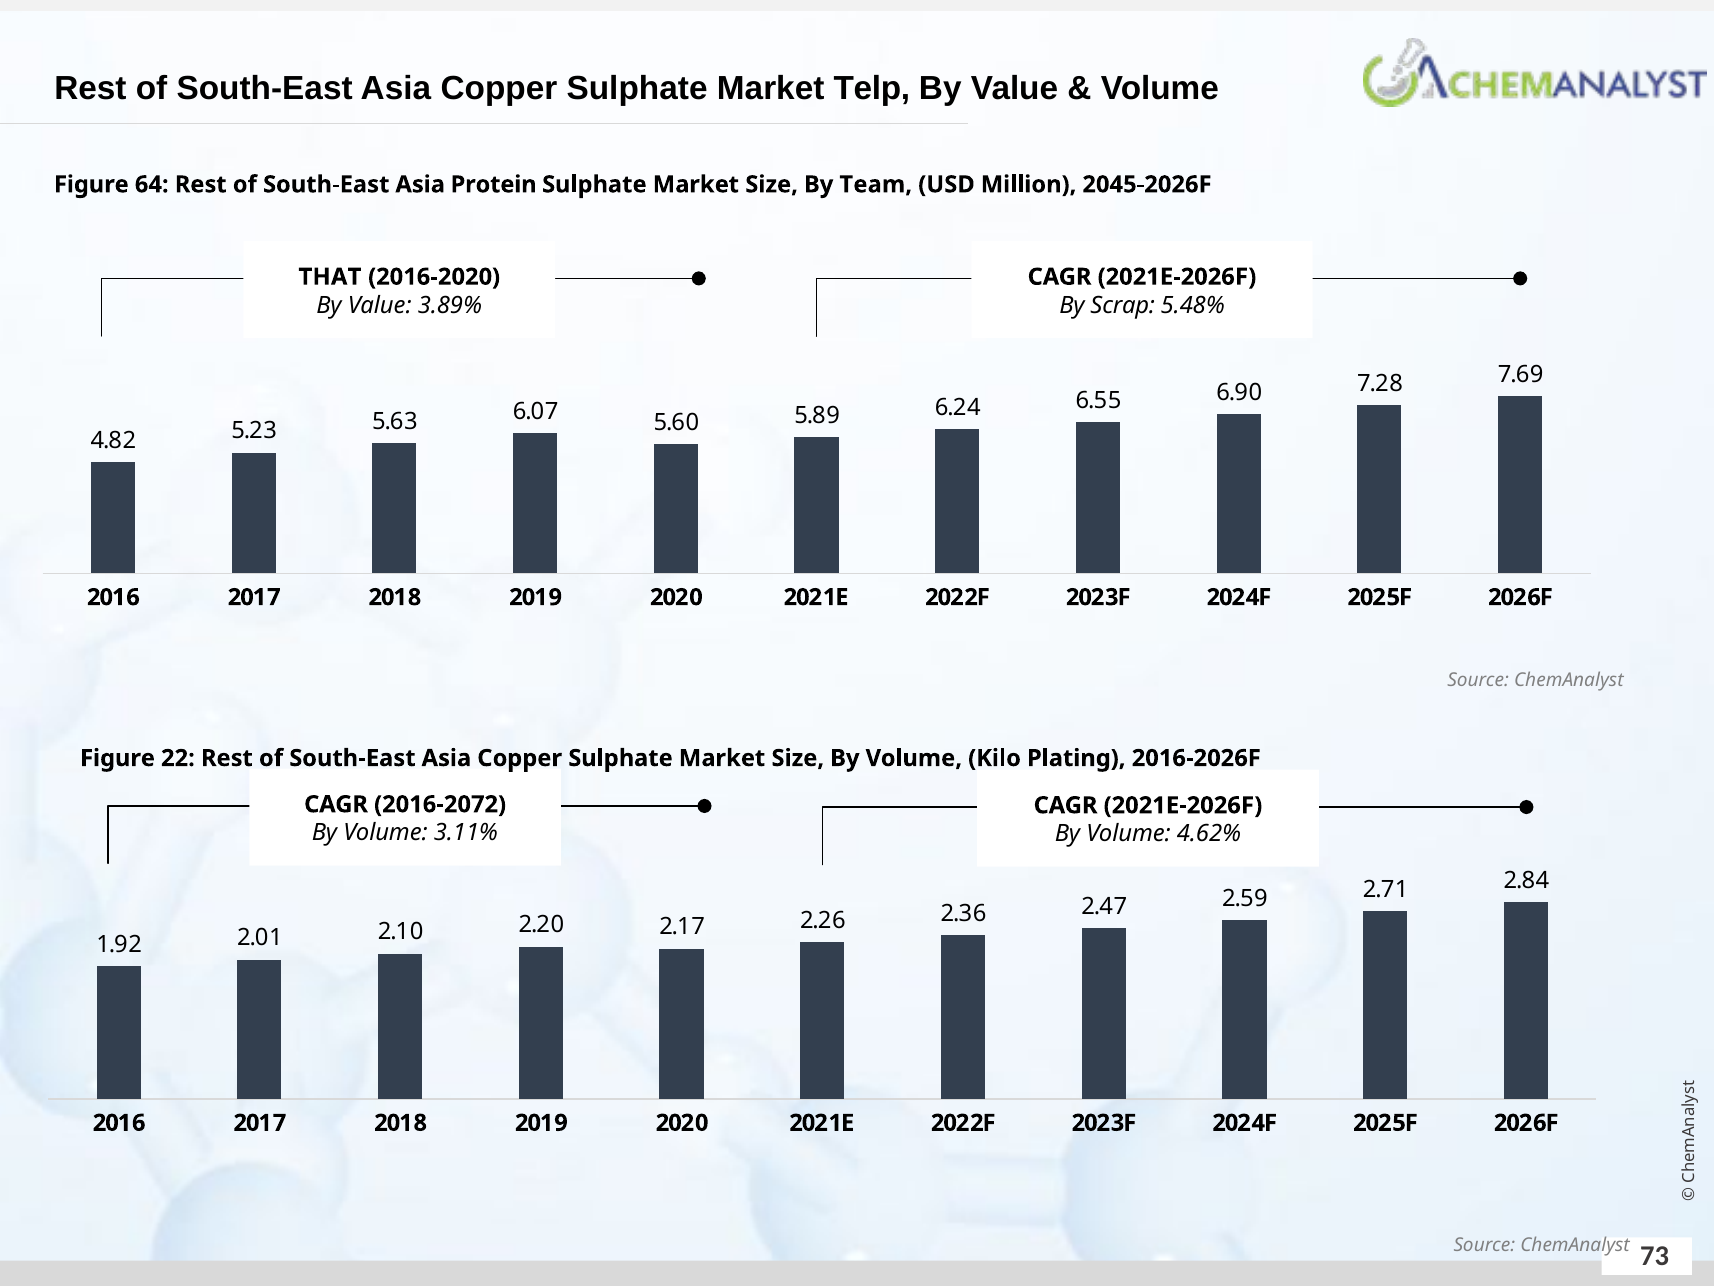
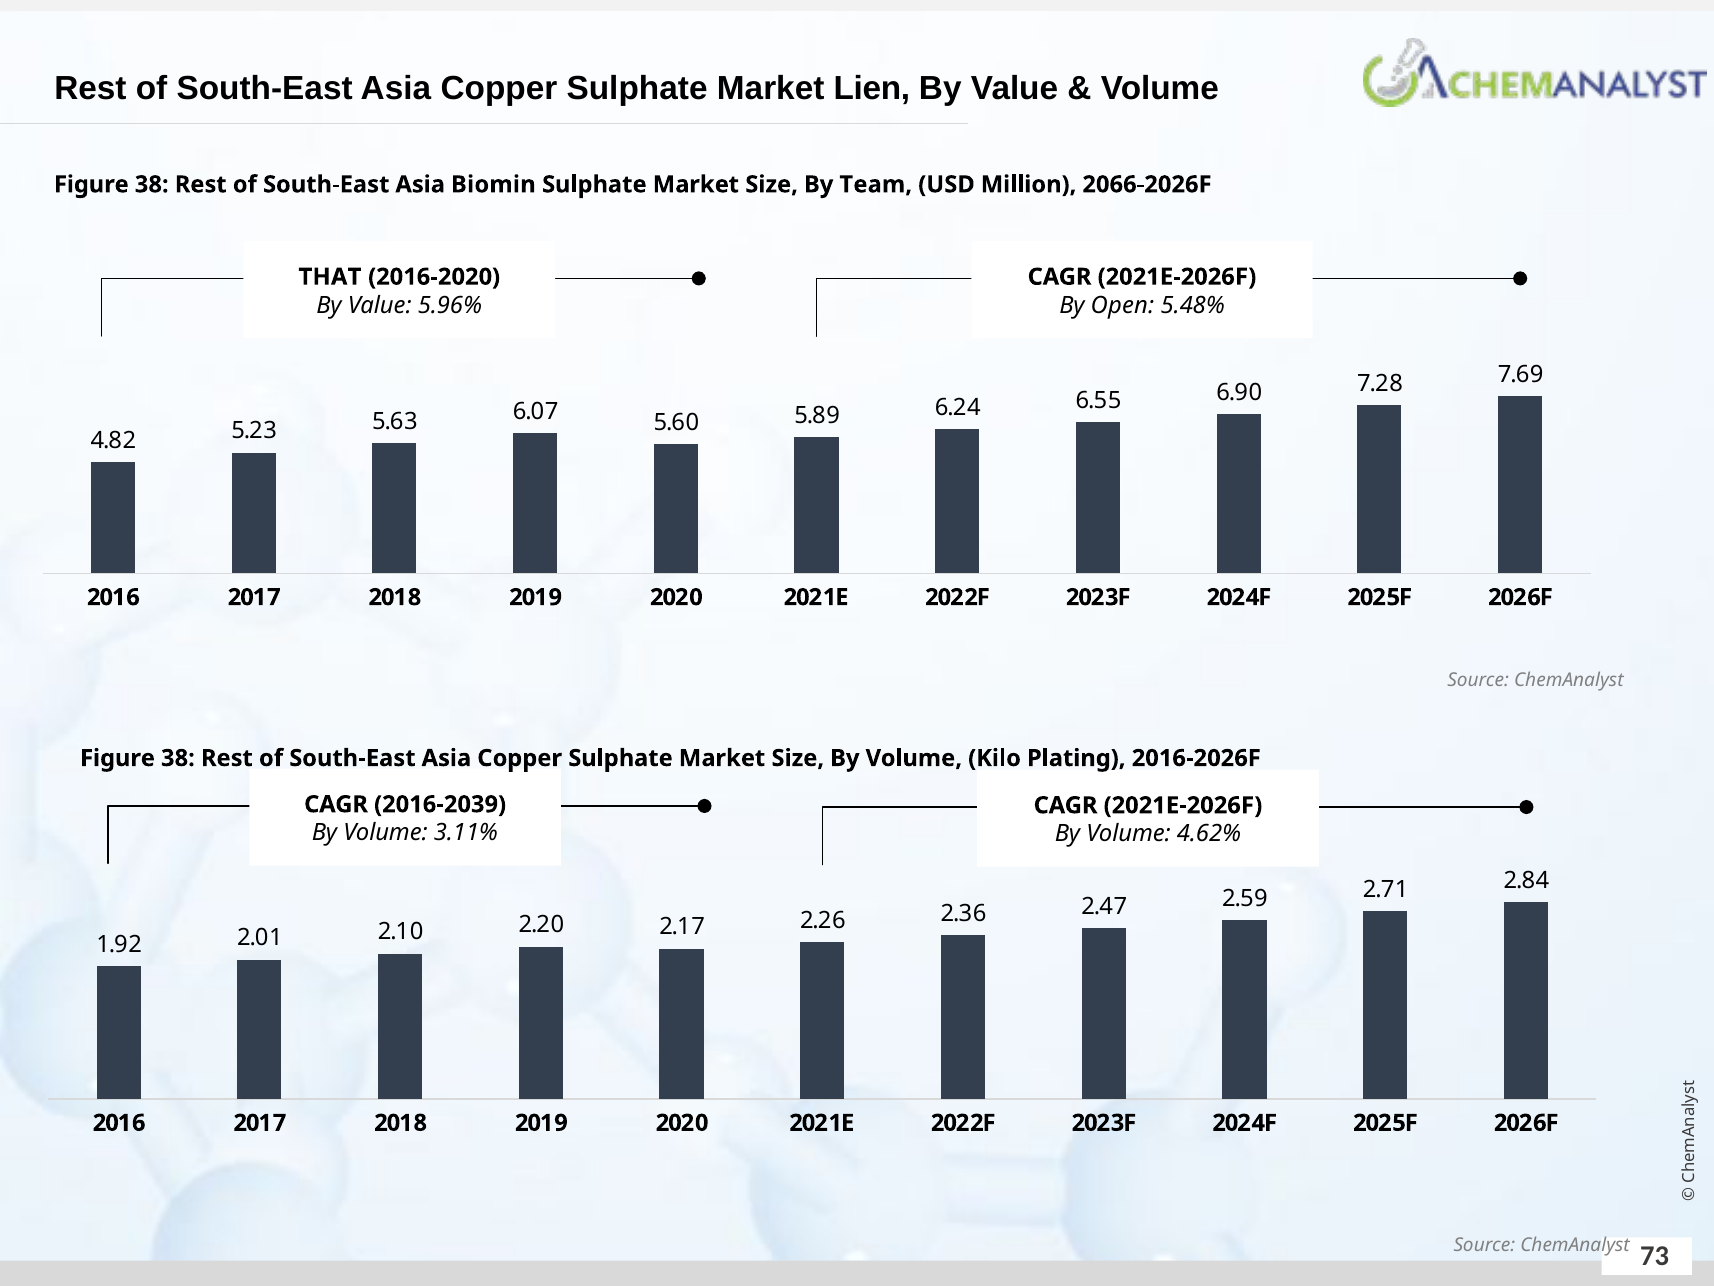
Telp: Telp -> Lien
64 at (152, 184): 64 -> 38
Protein: Protein -> Biomin
2045-2026F: 2045-2026F -> 2066-2026F
3.89%: 3.89% -> 5.96%
Scrap: Scrap -> Open
22 at (178, 758): 22 -> 38
2016-2072: 2016-2072 -> 2016-2039
